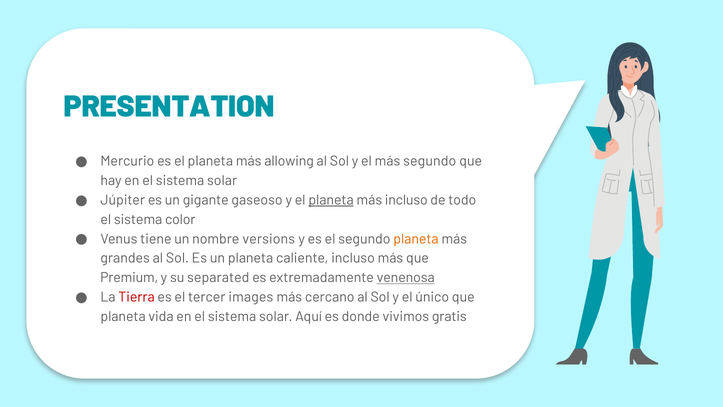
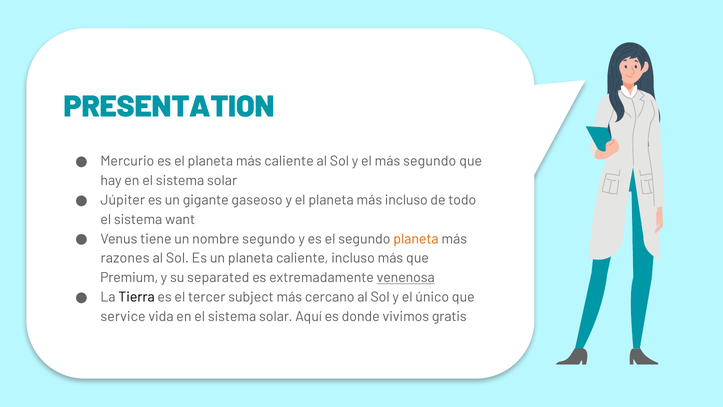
más allowing: allowing -> caliente
planeta at (331, 200) underline: present -> none
color: color -> want
nombre versions: versions -> segundo
grandes: grandes -> razones
Tierra colour: red -> black
images: images -> subject
planeta at (123, 316): planeta -> service
